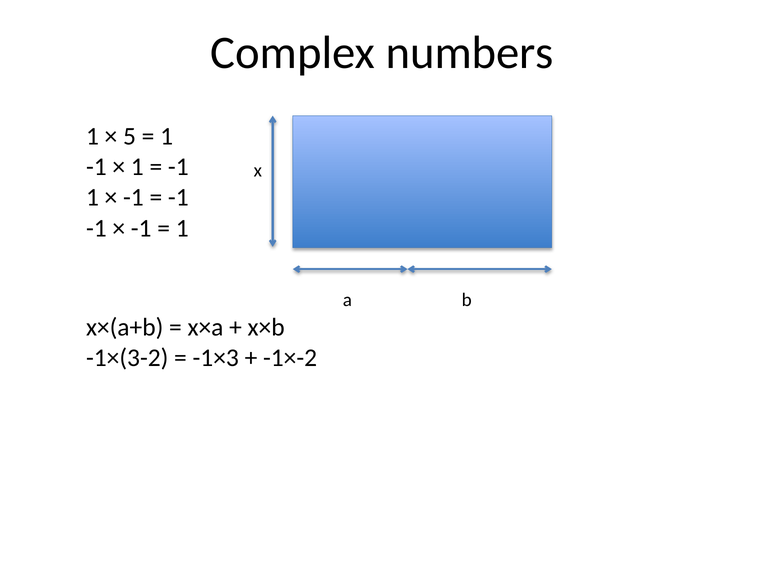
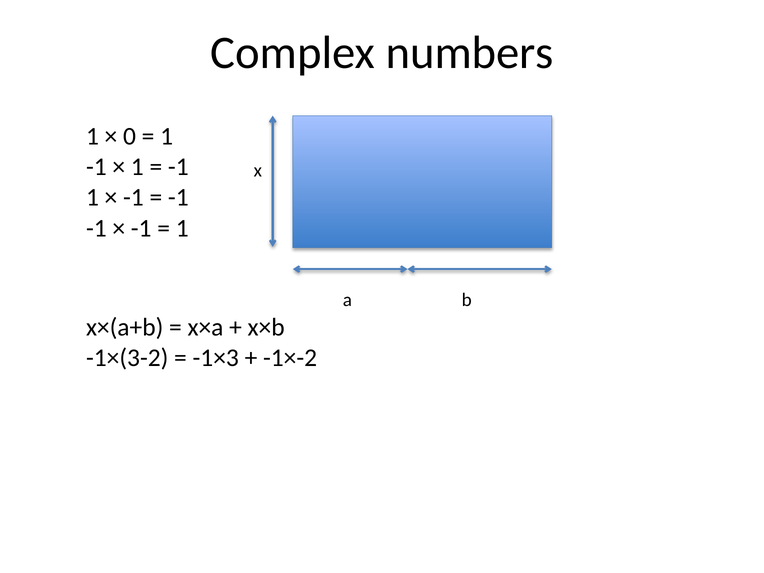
5: 5 -> 0
